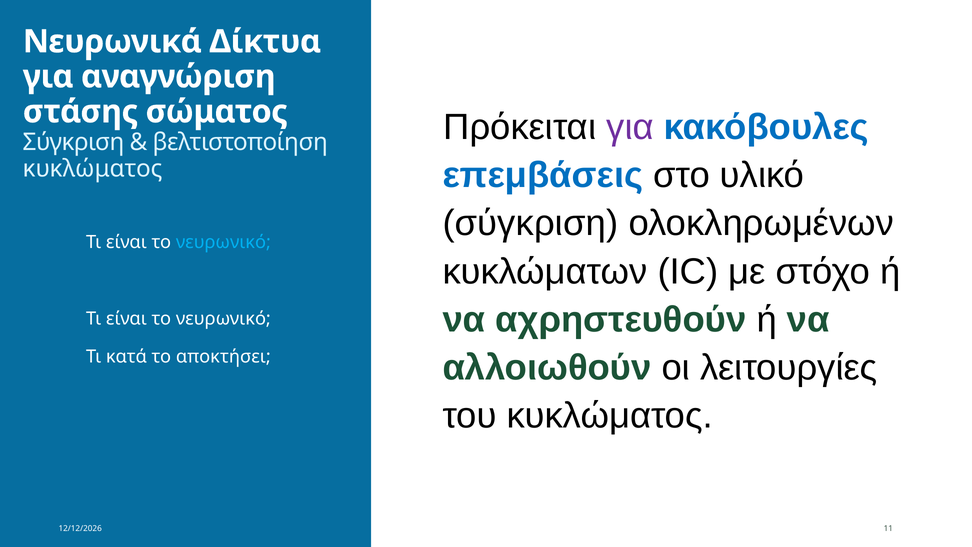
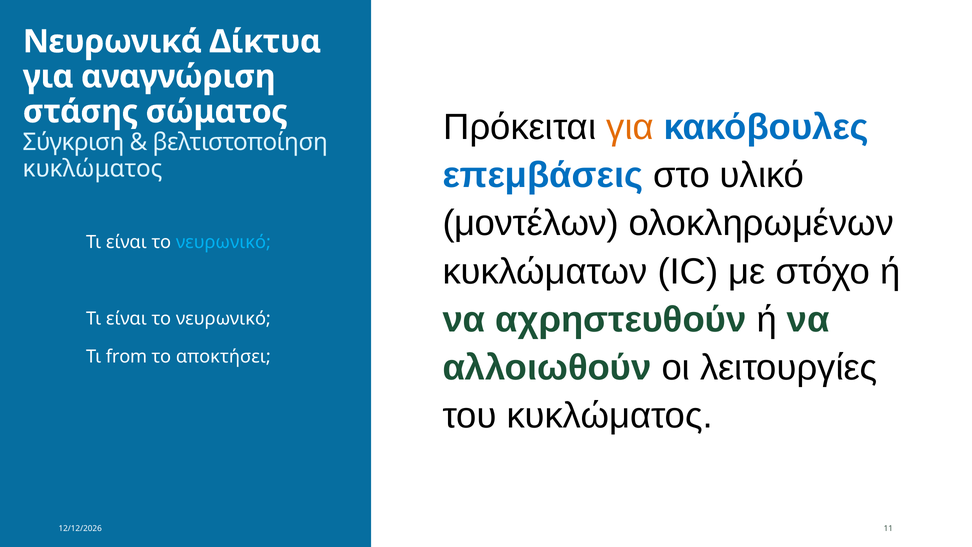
για at (630, 127) colour: purple -> orange
σύγκριση at (530, 223): σύγκριση -> μοντέλων
κατά: κατά -> from
